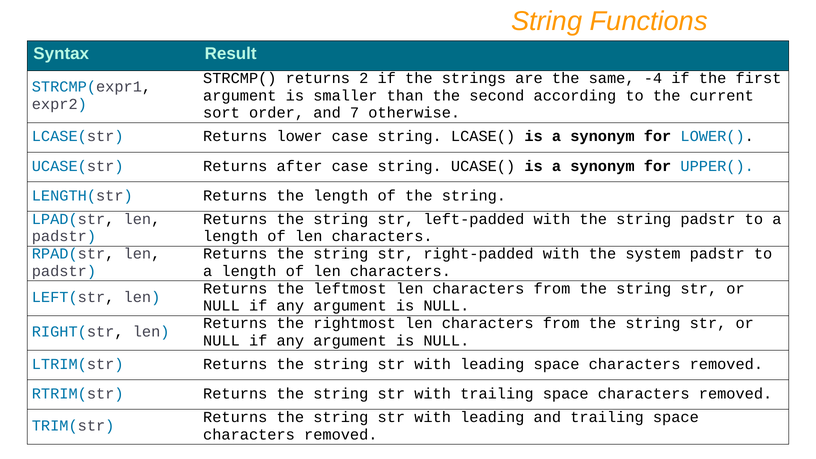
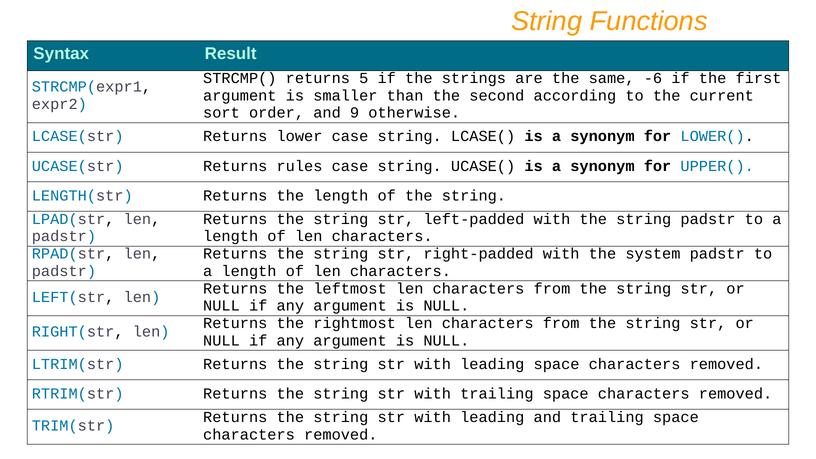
2: 2 -> 5
-4: -4 -> -6
7: 7 -> 9
after: after -> rules
